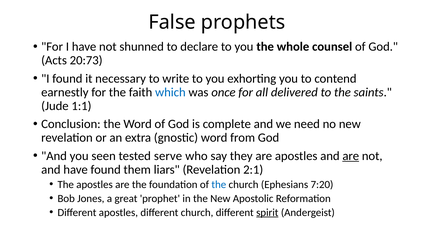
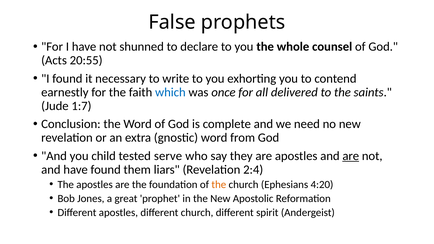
20:73: 20:73 -> 20:55
1:1: 1:1 -> 1:7
seen: seen -> child
2:1: 2:1 -> 2:4
the at (219, 185) colour: blue -> orange
7:20: 7:20 -> 4:20
spirit underline: present -> none
